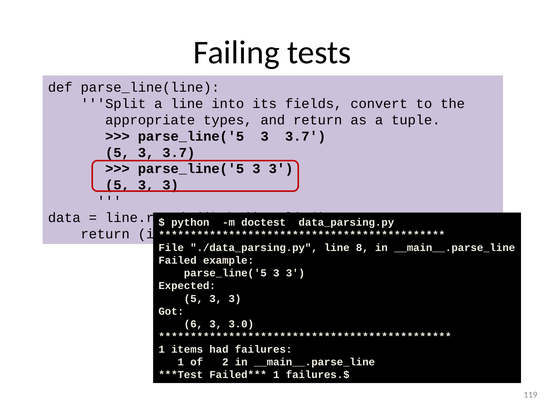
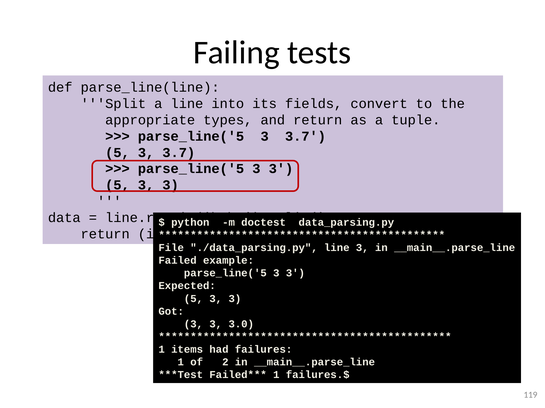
line 8: 8 -> 3
6 at (193, 325): 6 -> 3
